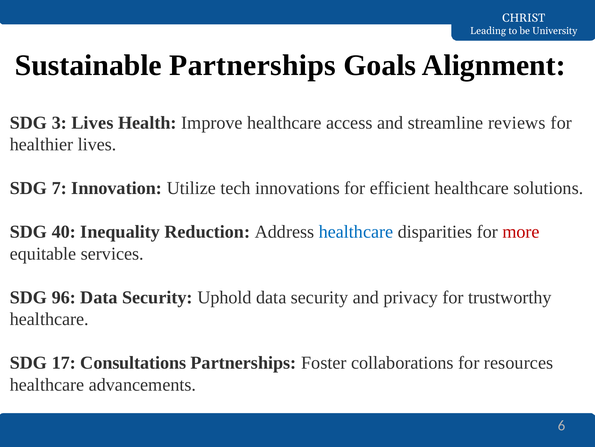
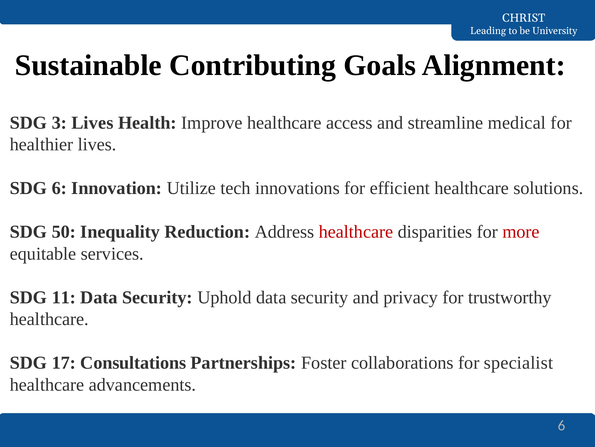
Sustainable Partnerships: Partnerships -> Contributing
reviews: reviews -> medical
SDG 7: 7 -> 6
40: 40 -> 50
healthcare at (356, 232) colour: blue -> red
96: 96 -> 11
resources: resources -> specialist
